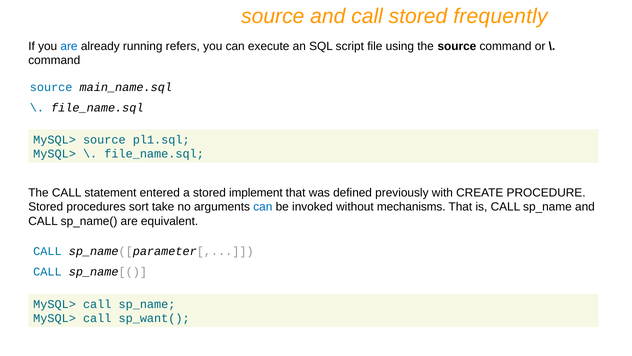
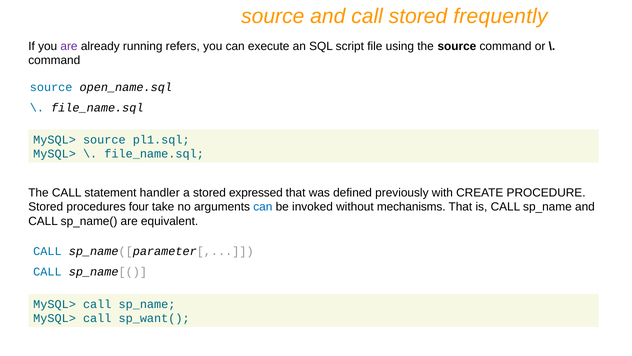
are at (69, 46) colour: blue -> purple
main_name.sql: main_name.sql -> open_name.sql
entered: entered -> handler
implement: implement -> expressed
sort: sort -> four
